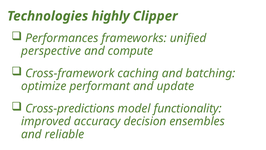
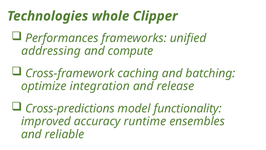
highly: highly -> whole
perspective: perspective -> addressing
performant: performant -> integration
update: update -> release
decision: decision -> runtime
